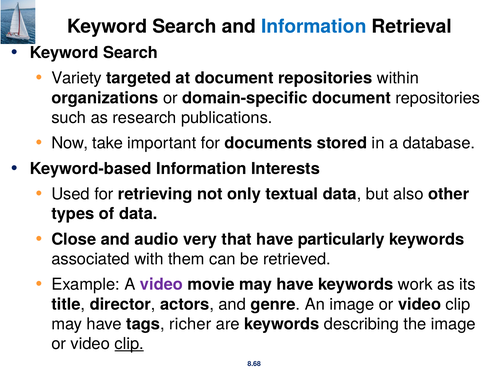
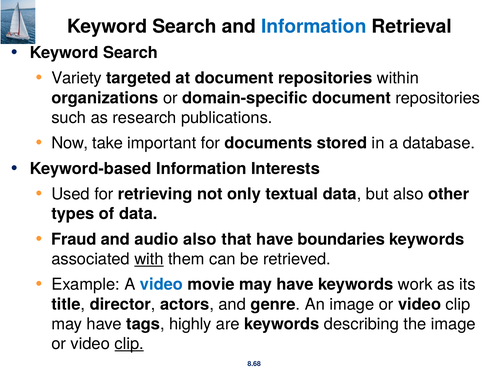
Close: Close -> Fraud
audio very: very -> also
particularly: particularly -> boundaries
with underline: none -> present
video at (161, 285) colour: purple -> blue
richer: richer -> highly
